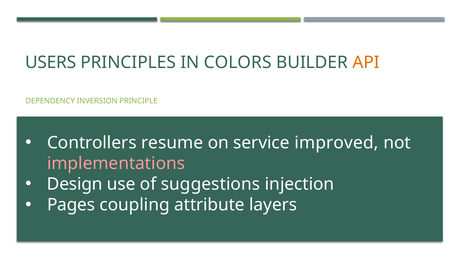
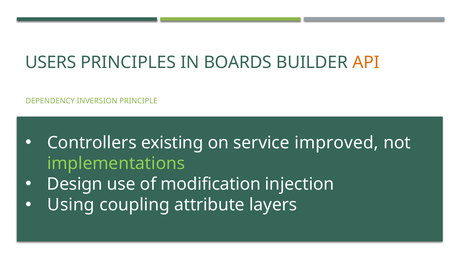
COLORS: COLORS -> BOARDS
resume: resume -> existing
implementations colour: pink -> light green
suggestions: suggestions -> modification
Pages: Pages -> Using
